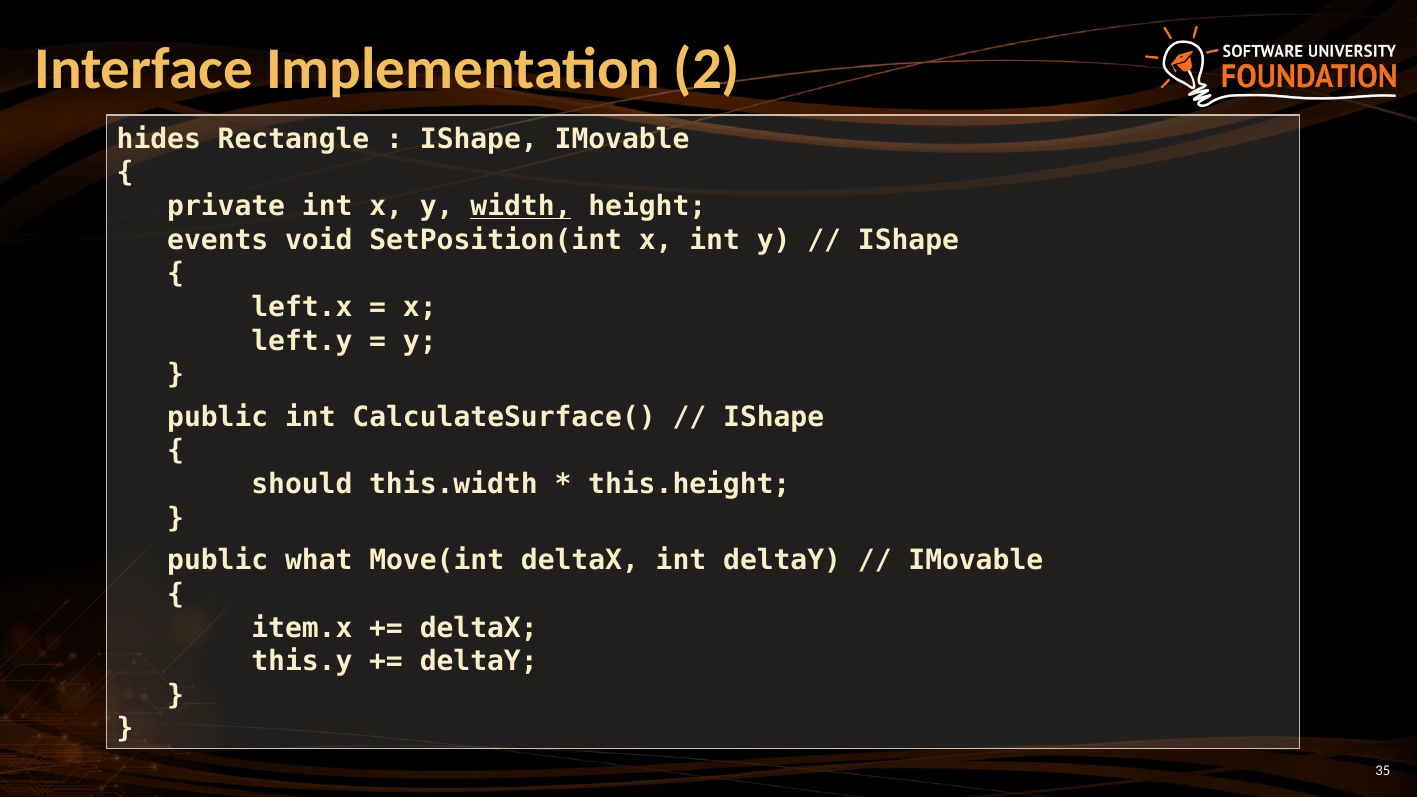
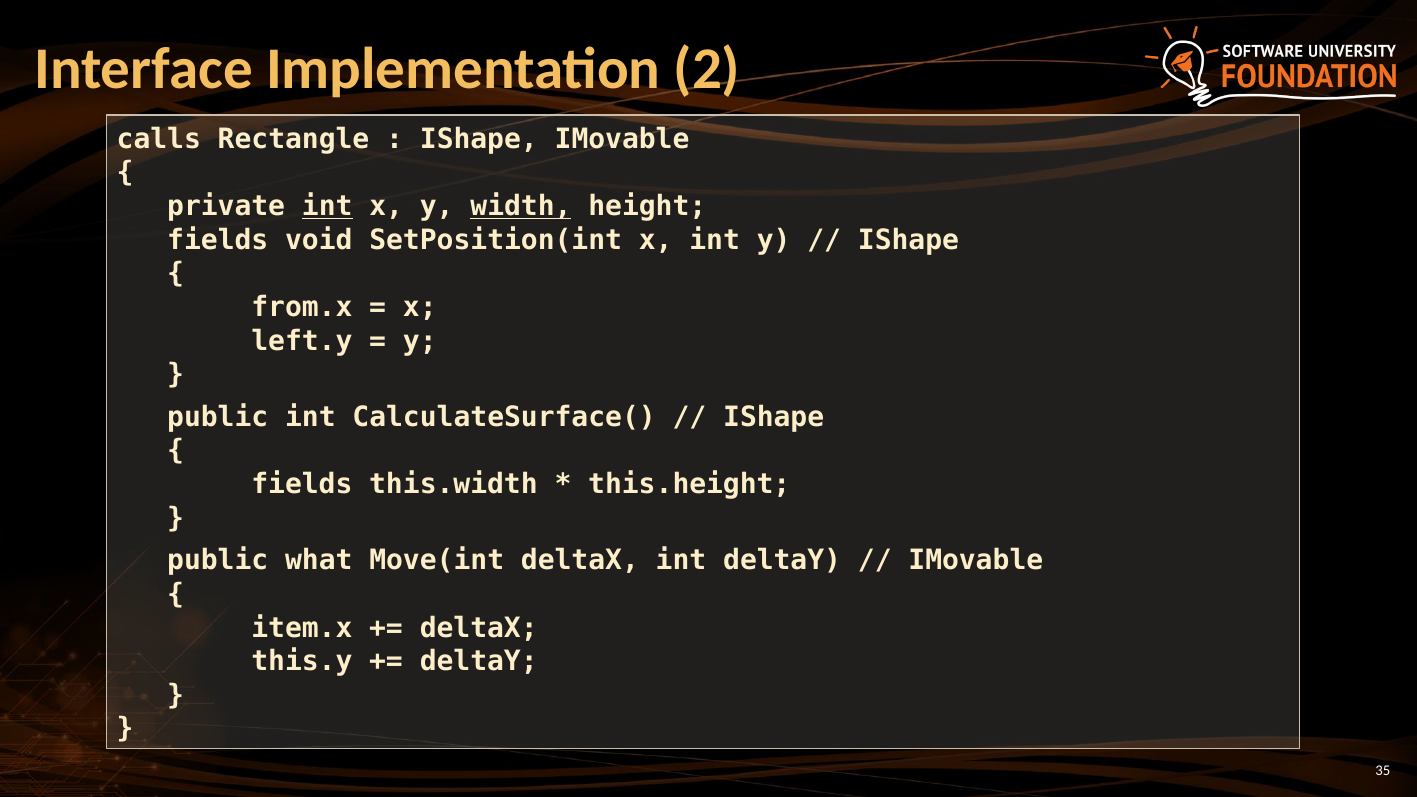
hides: hides -> calls
int at (327, 206) underline: none -> present
events at (218, 240): events -> fields
left.x: left.x -> from.x
should at (302, 485): should -> fields
